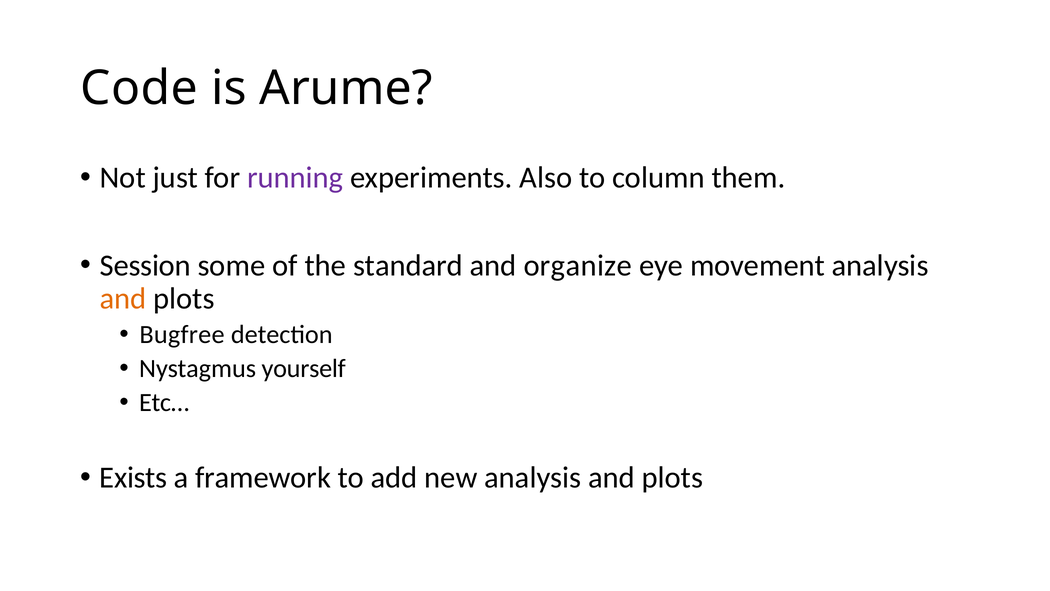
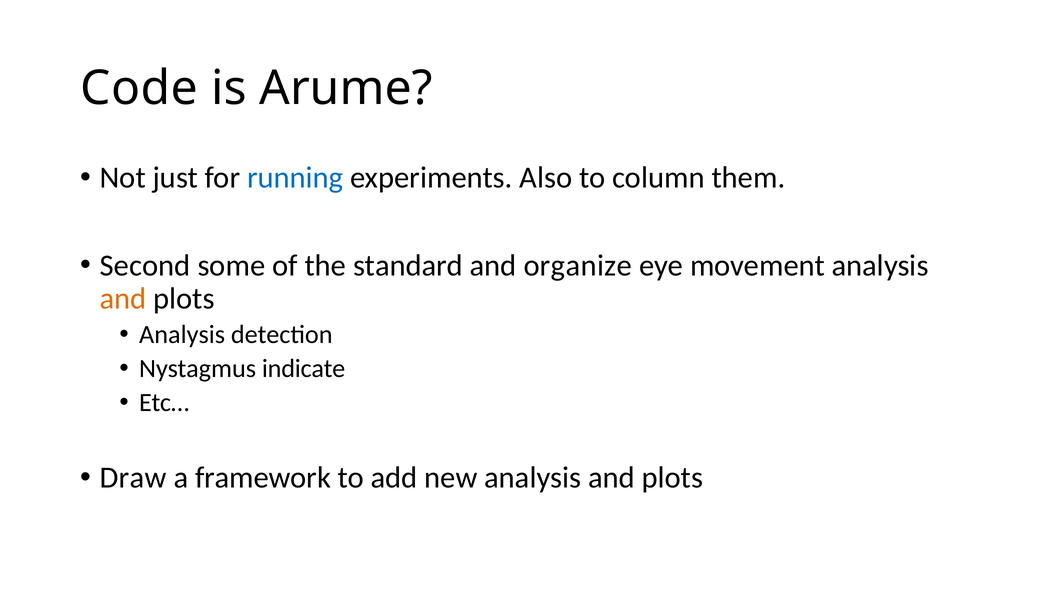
running colour: purple -> blue
Session: Session -> Second
Bugfree at (182, 335): Bugfree -> Analysis
yourself: yourself -> indicate
Exists: Exists -> Draw
